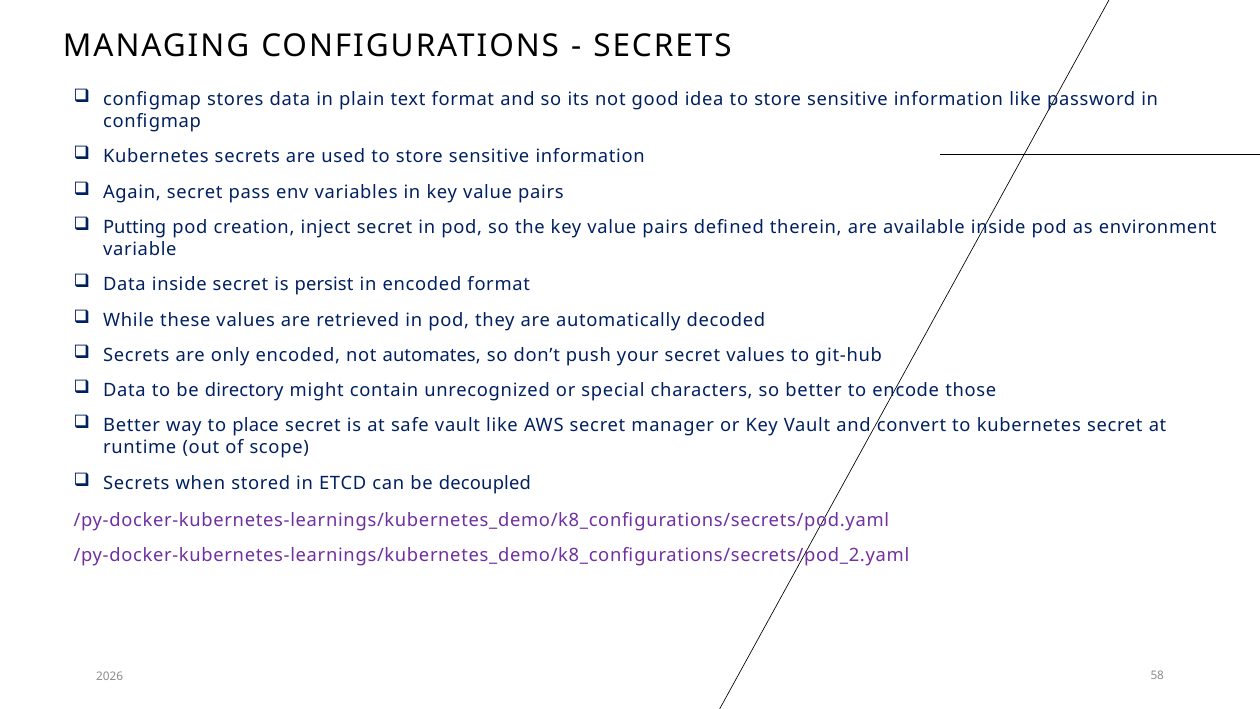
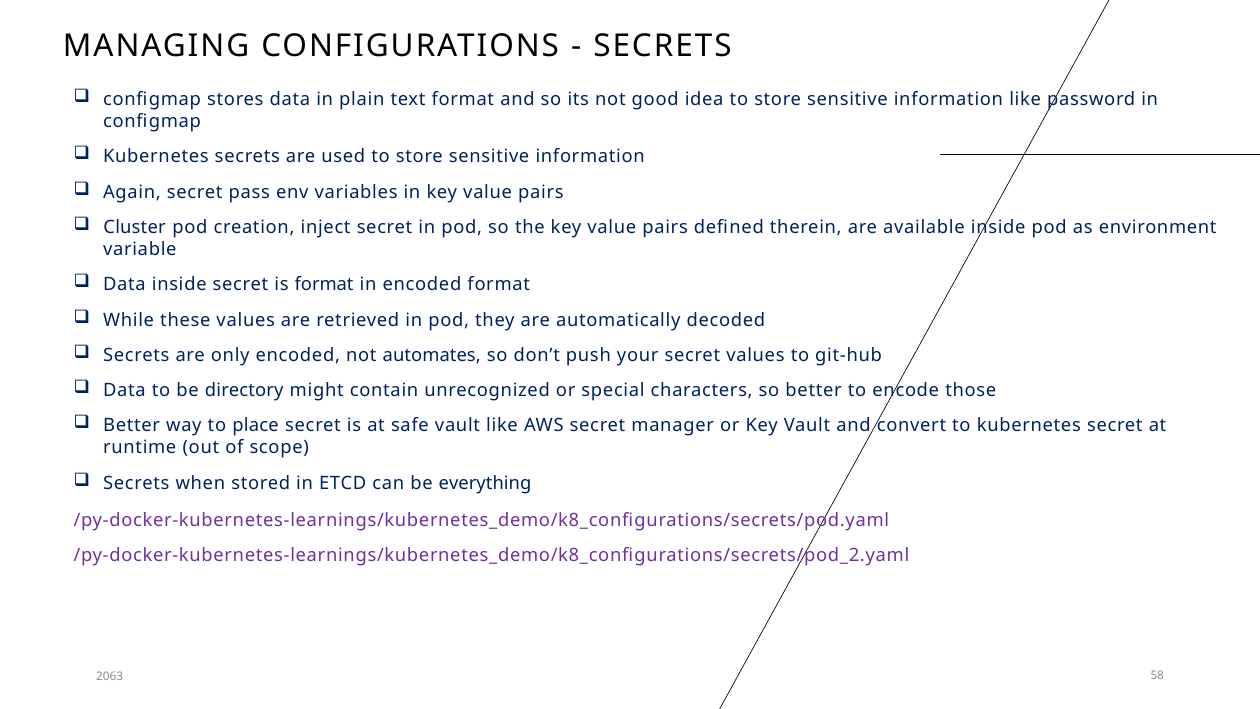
Putting: Putting -> Cluster
is persist: persist -> format
decoupled: decoupled -> everything
2026: 2026 -> 2063
